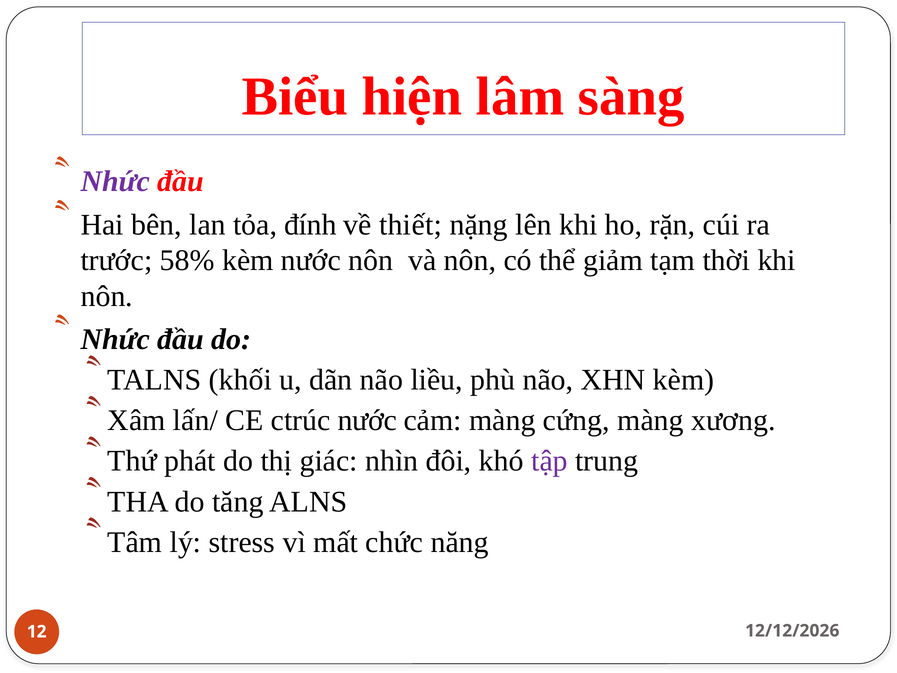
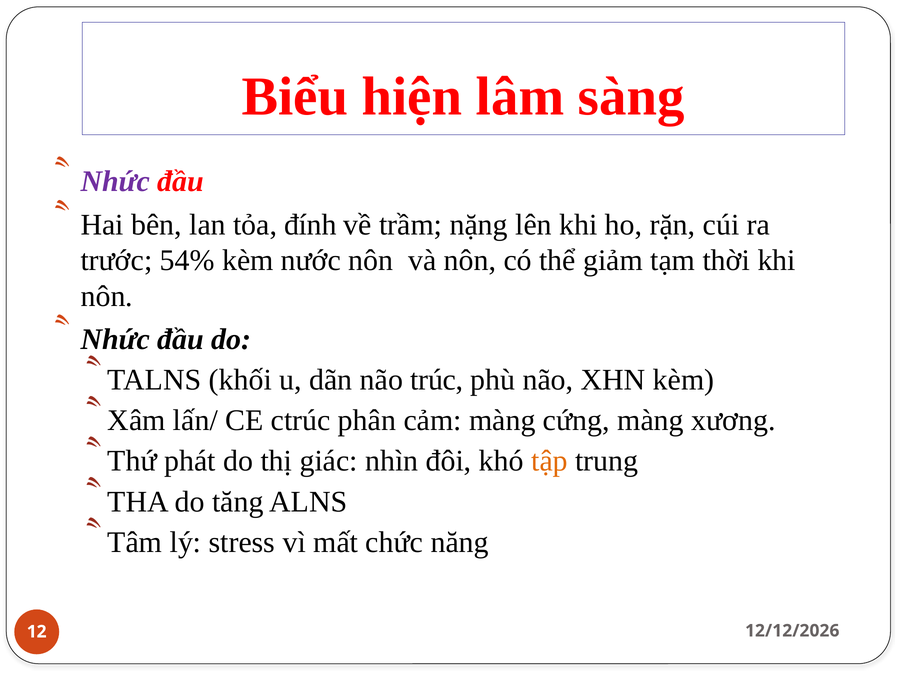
thiết: thiết -> trầm
58%: 58% -> 54%
liều: liều -> trúc
ctrúc nước: nước -> phân
tập colour: purple -> orange
